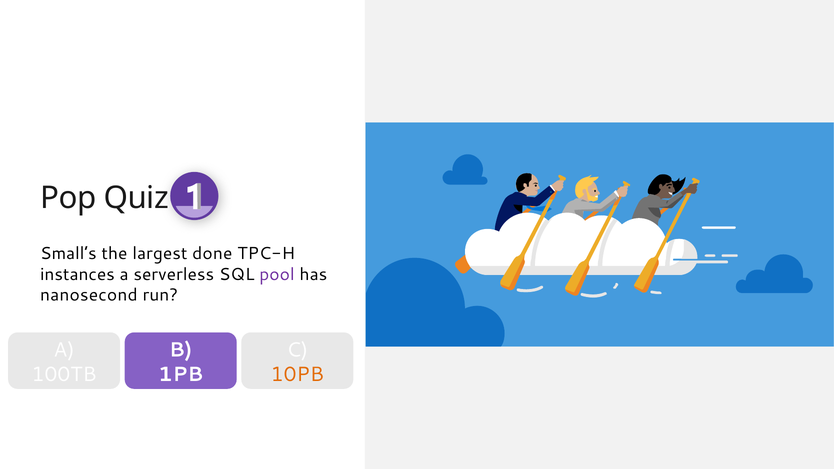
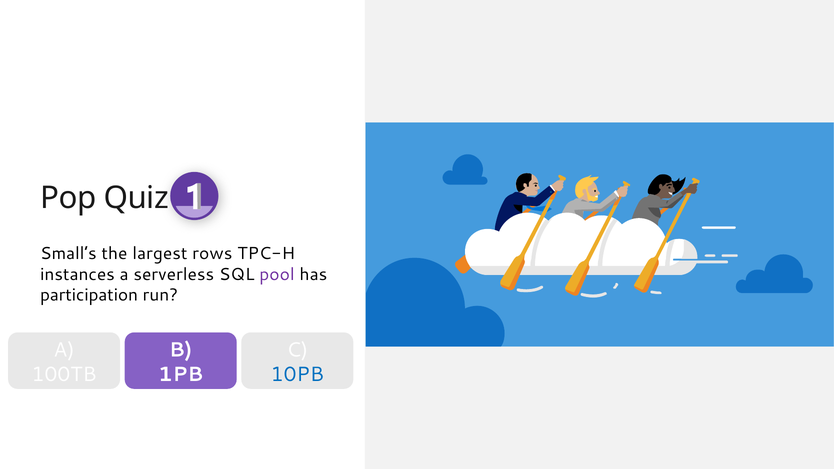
done: done -> rows
nanosecond: nanosecond -> participation
10PB colour: orange -> blue
